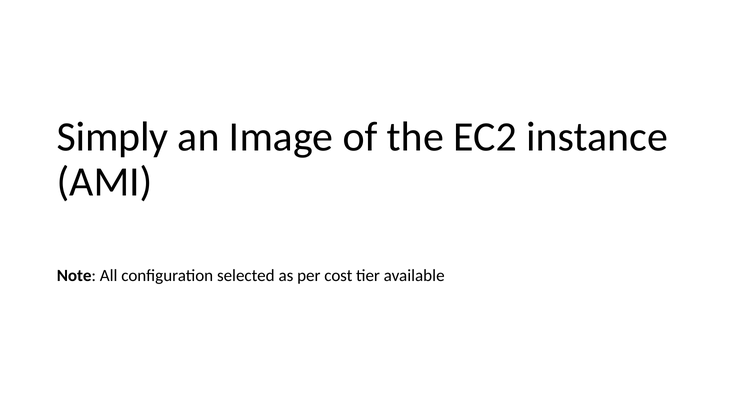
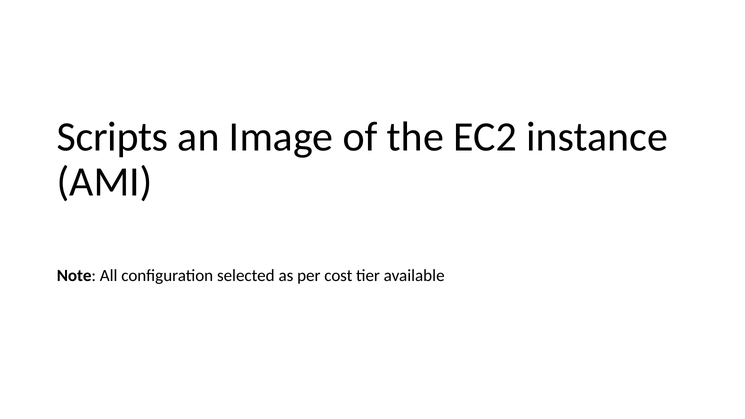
Simply: Simply -> Scripts
